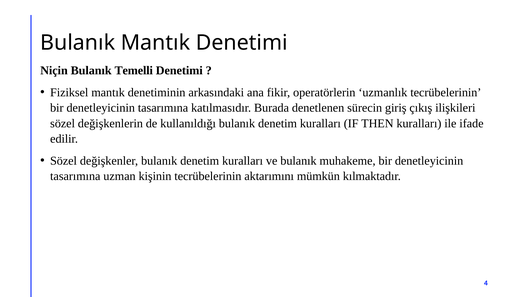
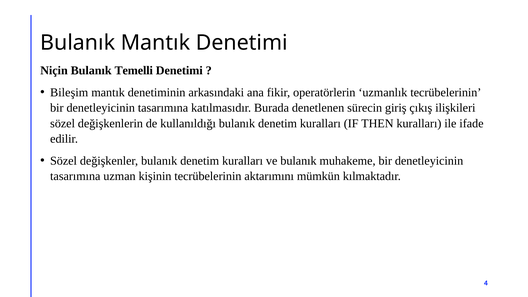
Fiziksel: Fiziksel -> Bileşim
